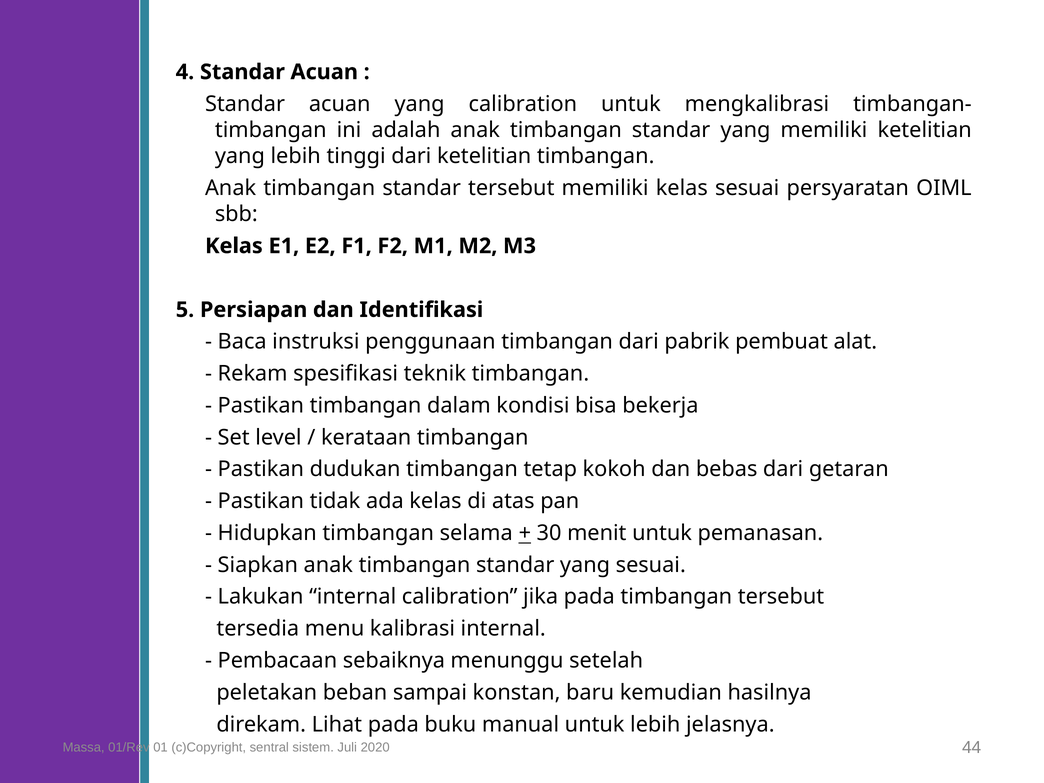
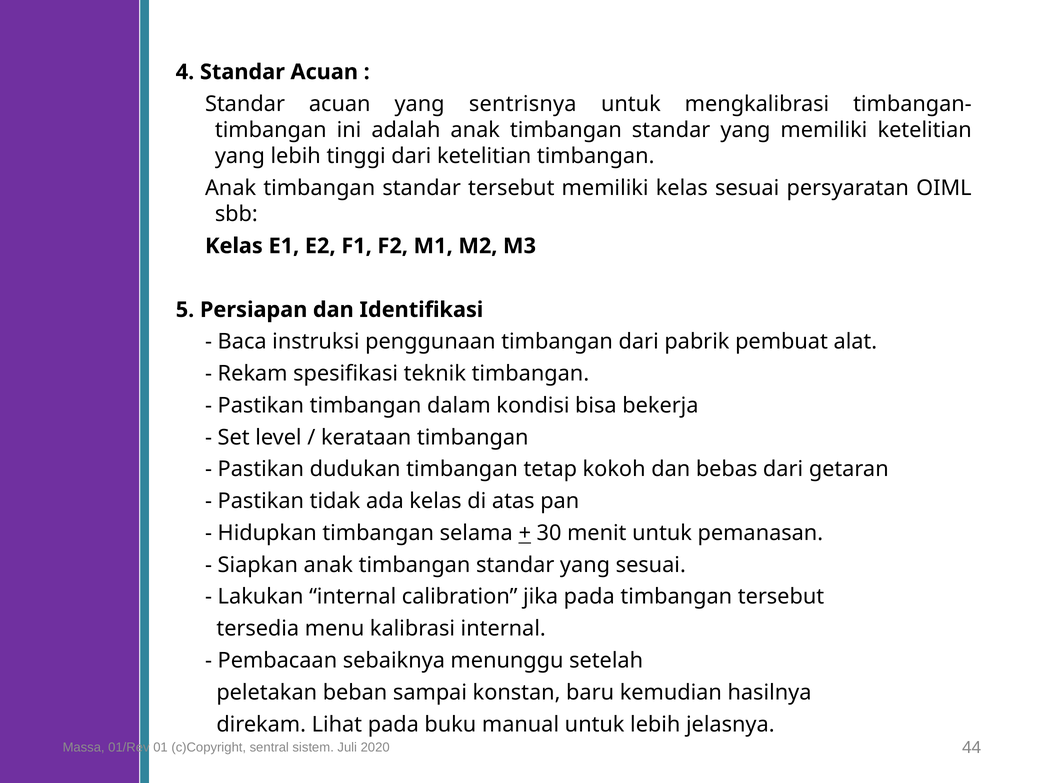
yang calibration: calibration -> sentrisnya
